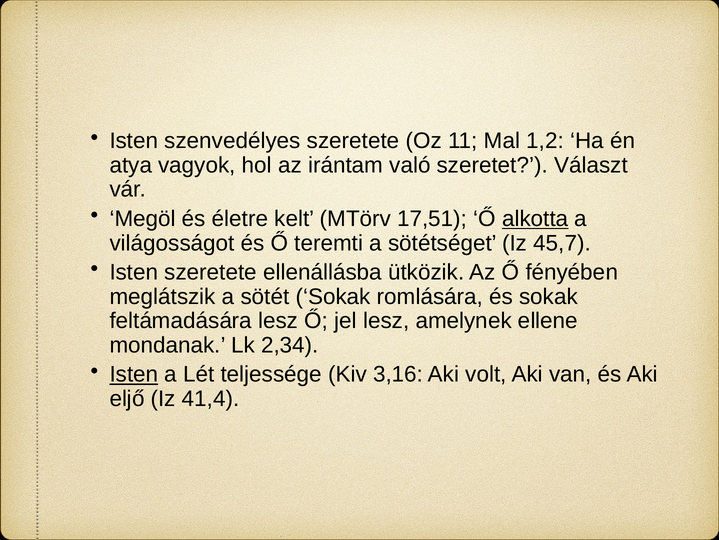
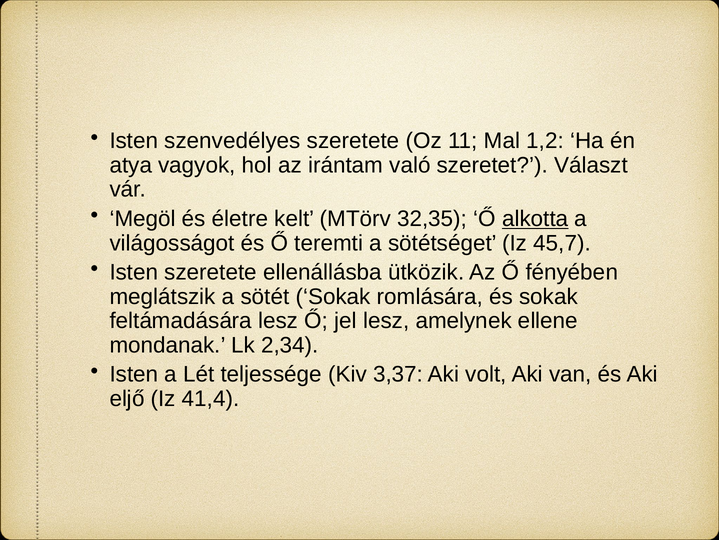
17,51: 17,51 -> 32,35
Isten at (134, 374) underline: present -> none
3,16: 3,16 -> 3,37
